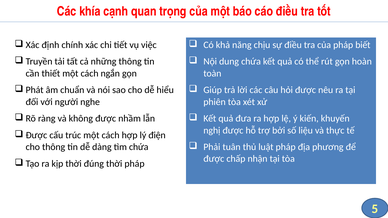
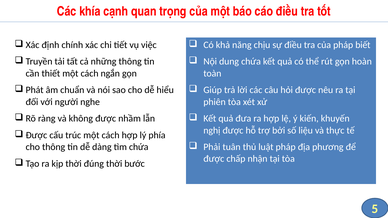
điện: điện -> phía
thời pháp: pháp -> bước
